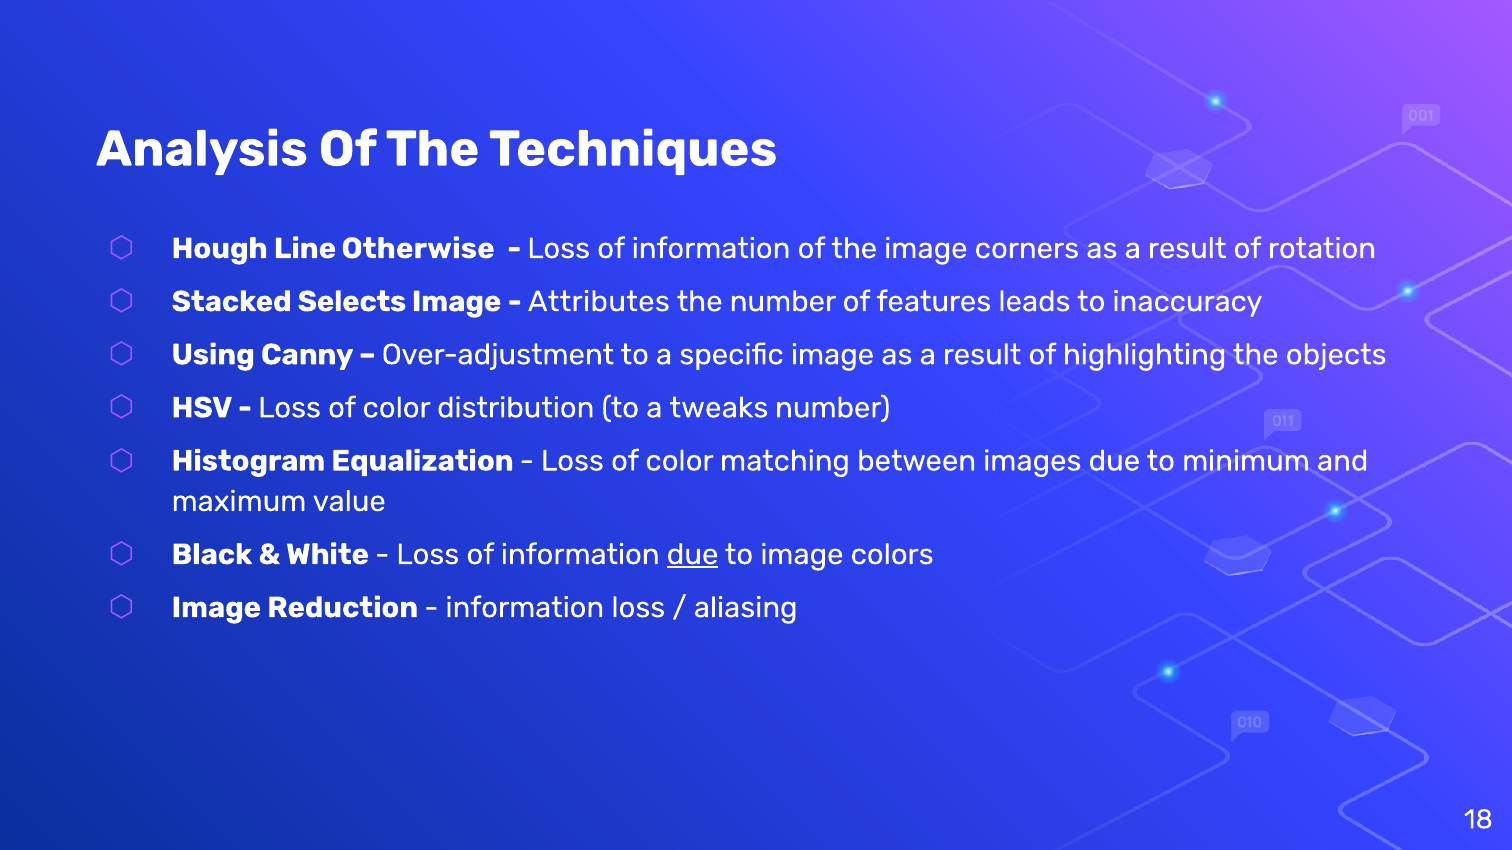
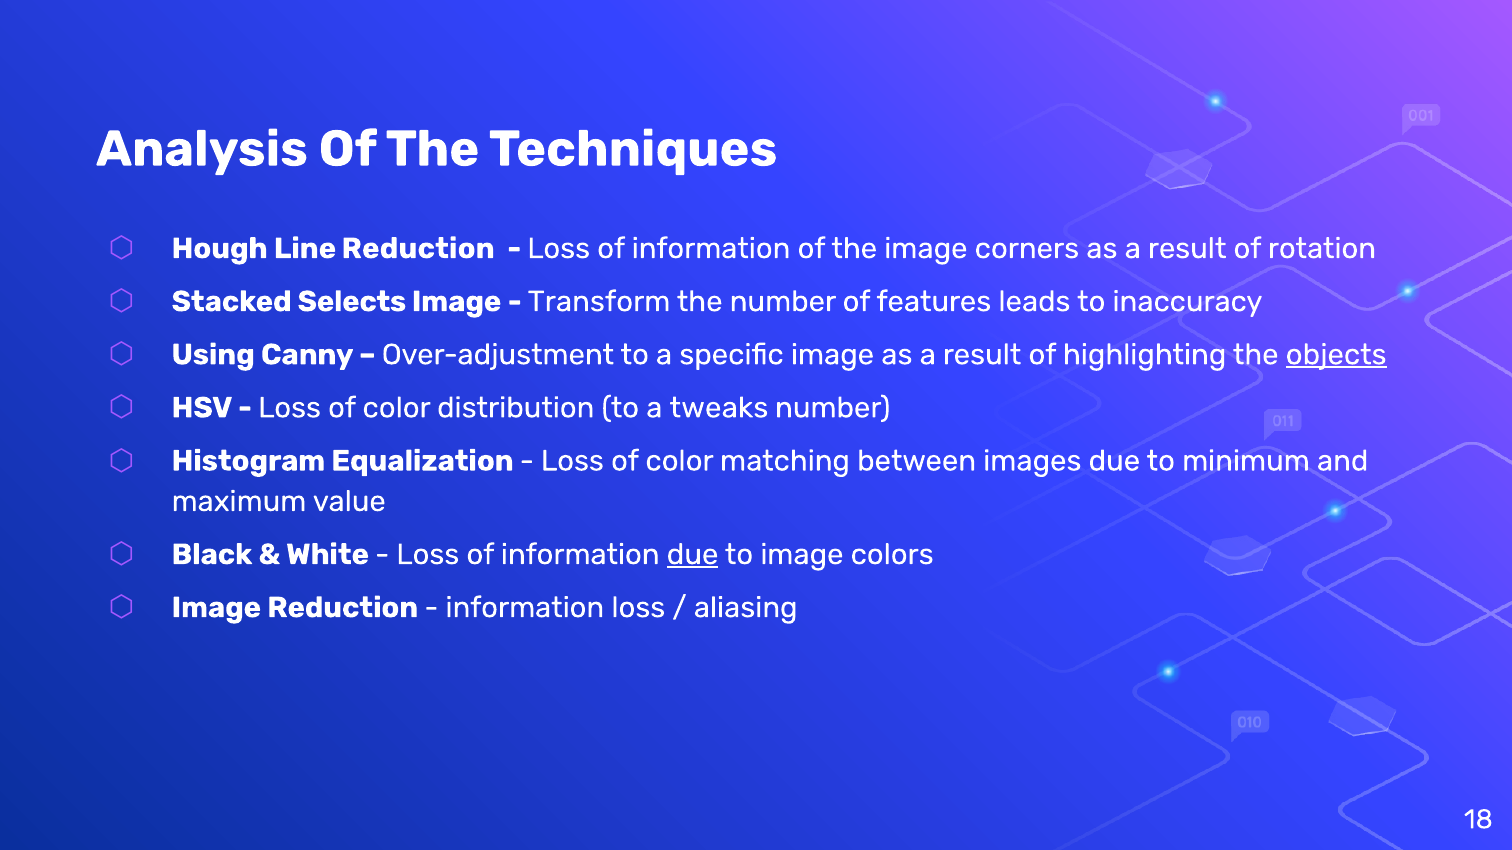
Line Otherwise: Otherwise -> Reduction
Attributes: Attributes -> Transform
objects underline: none -> present
